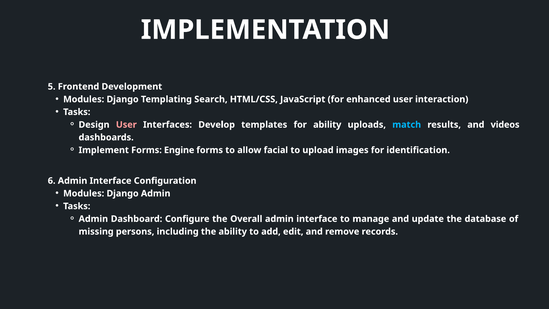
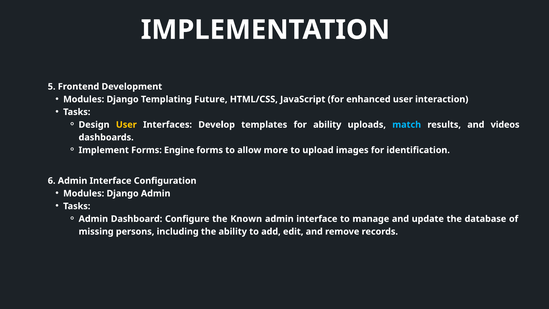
Search: Search -> Future
User at (126, 125) colour: pink -> yellow
facial: facial -> more
Overall: Overall -> Known
